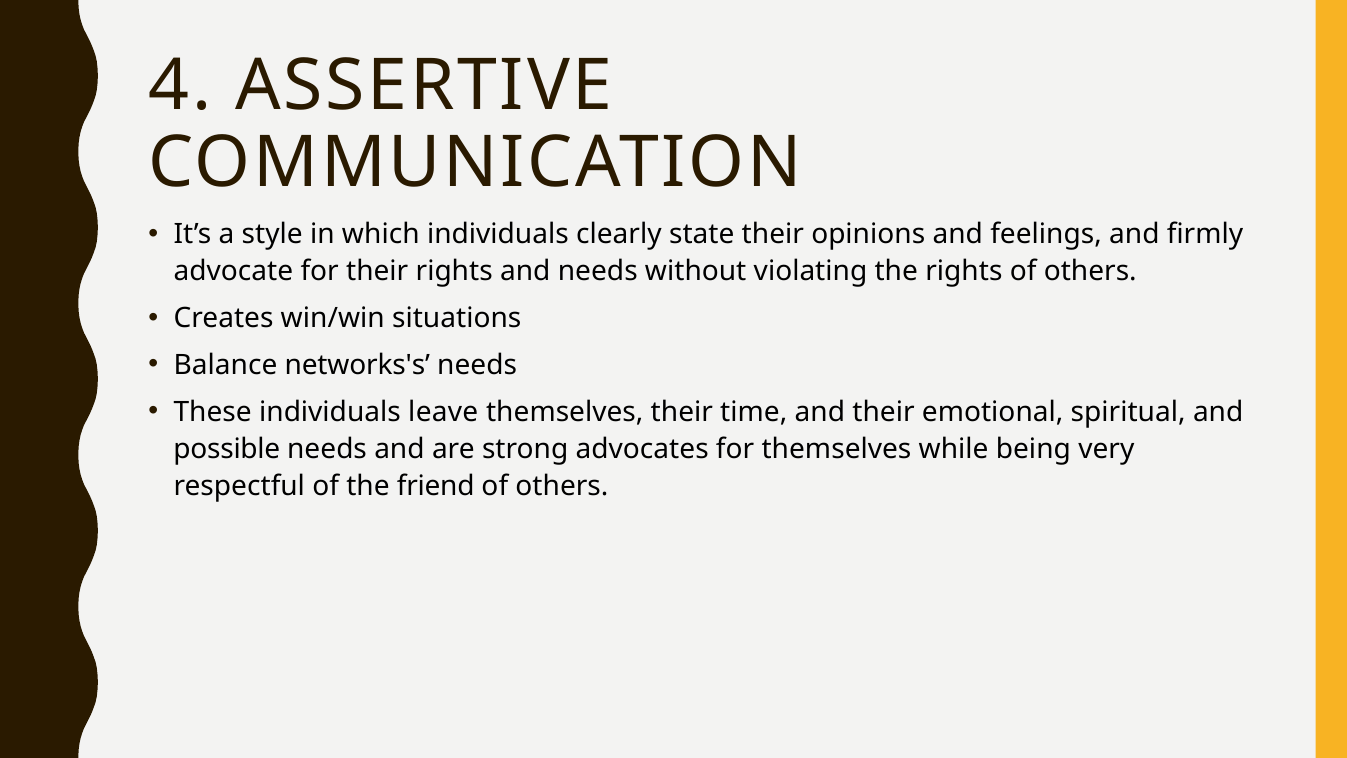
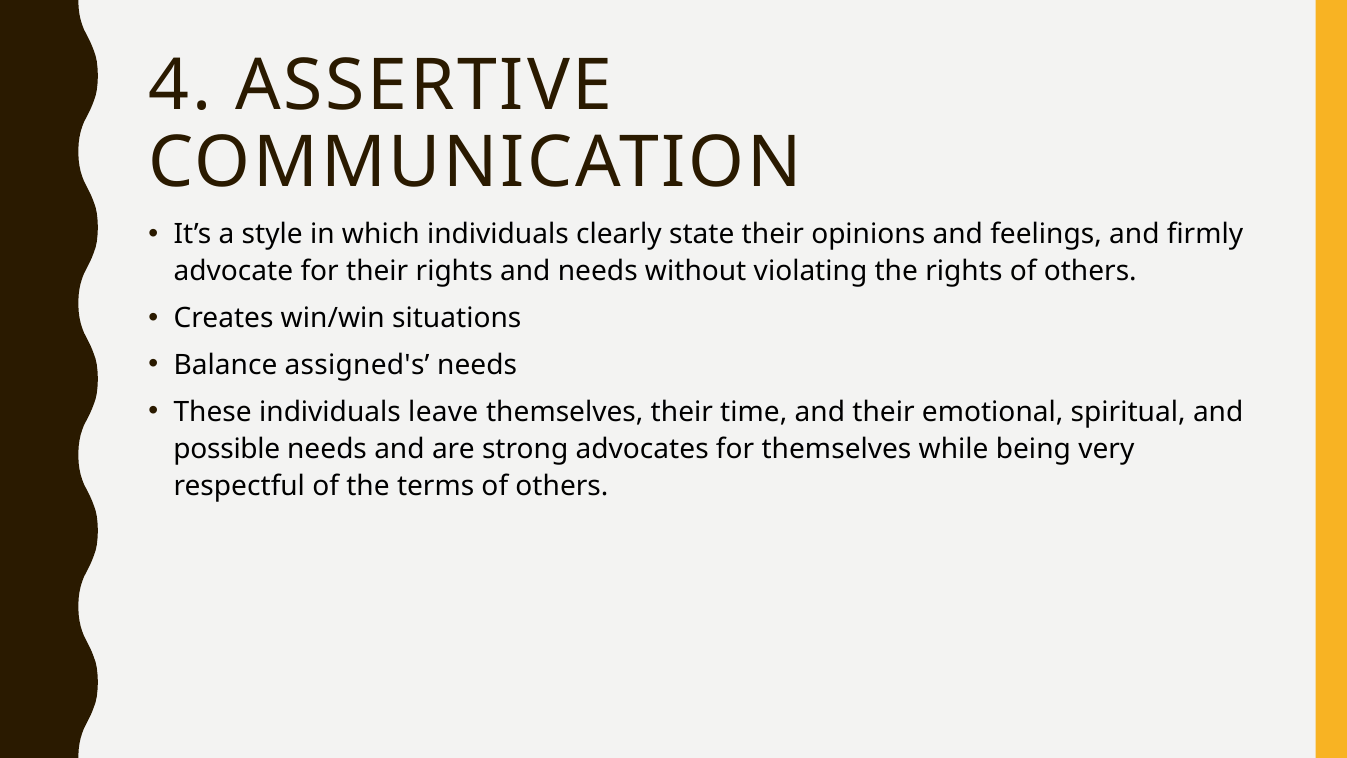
networks's: networks's -> assigned's
friend: friend -> terms
